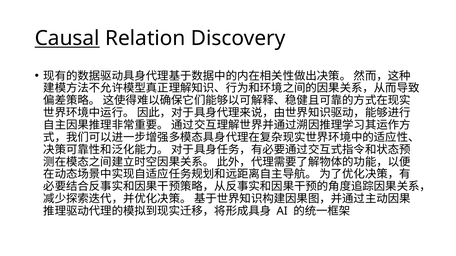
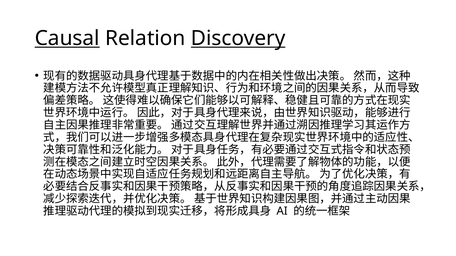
Discovery underline: none -> present
